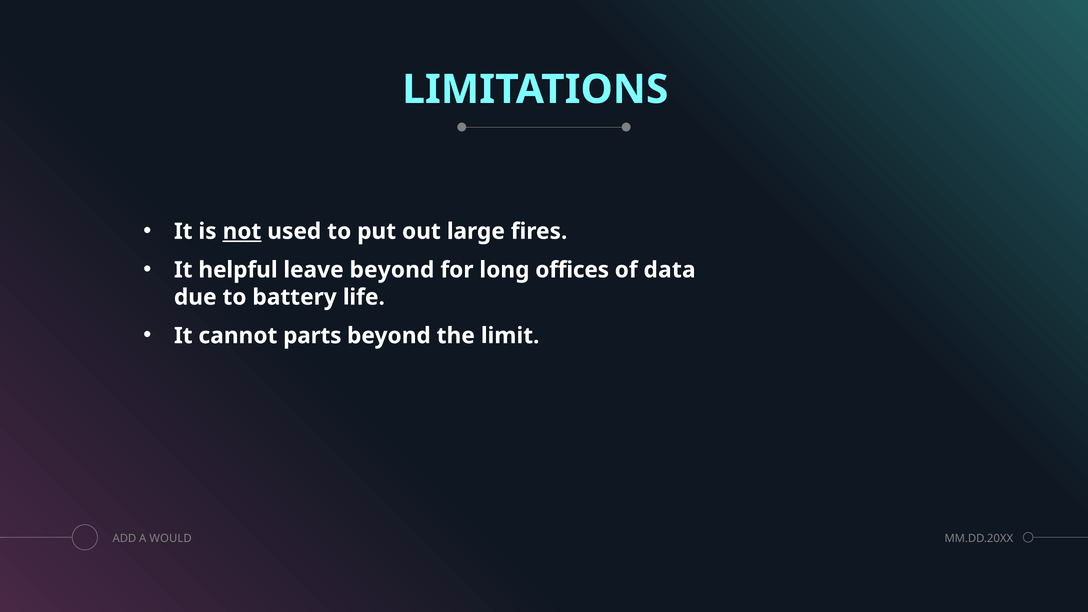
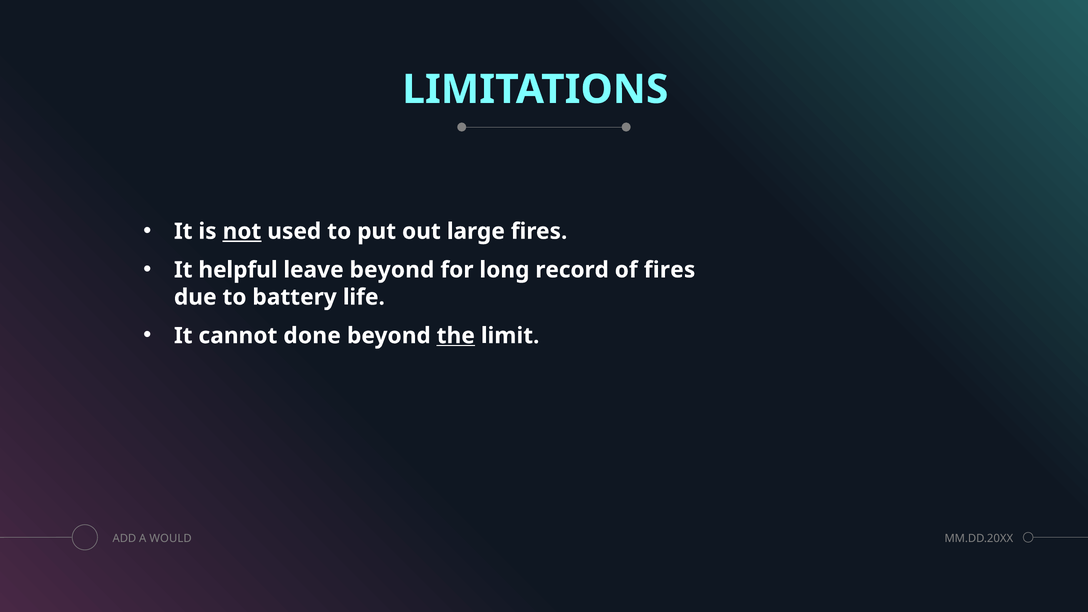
offices: offices -> record
of data: data -> fires
parts: parts -> done
the underline: none -> present
